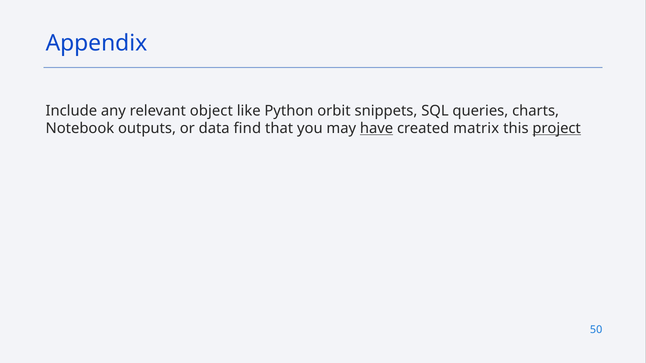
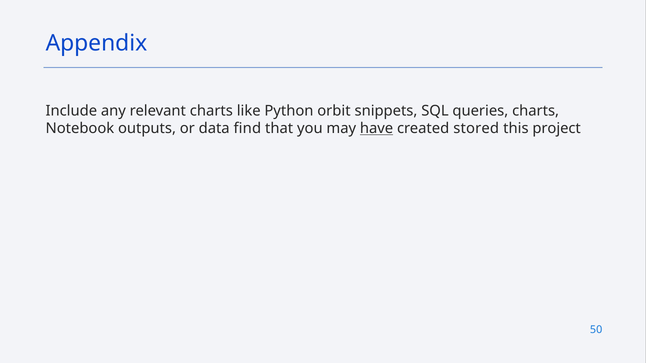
relevant object: object -> charts
matrix: matrix -> stored
project underline: present -> none
